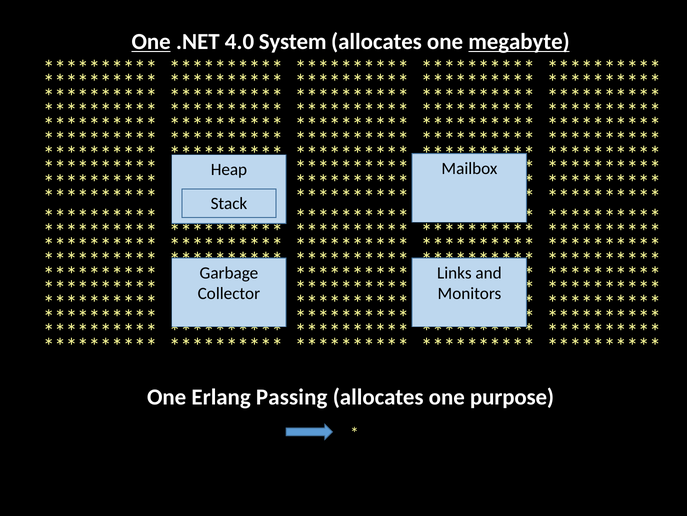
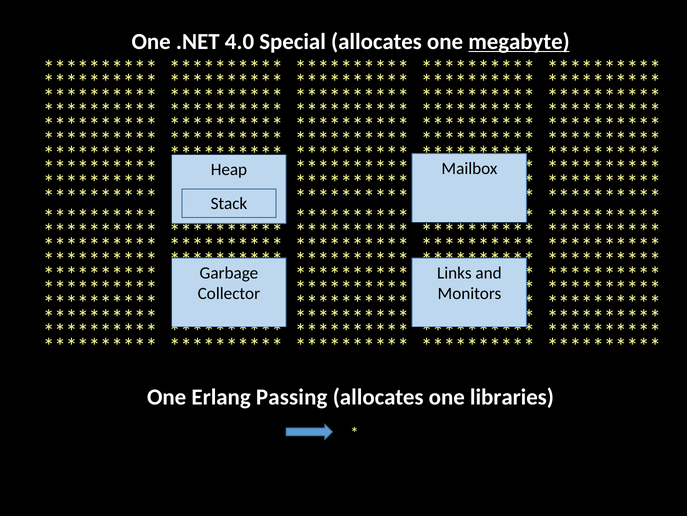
One at (151, 42) underline: present -> none
System: System -> Special
purpose: purpose -> libraries
